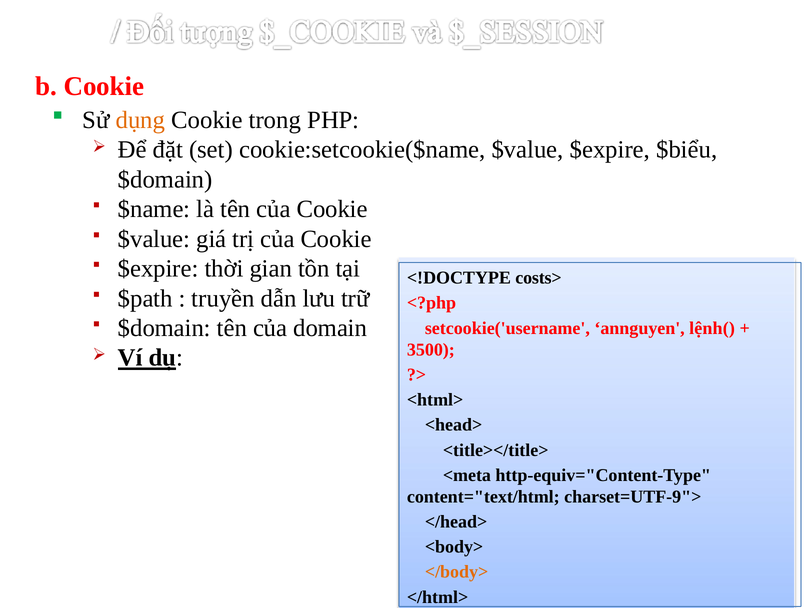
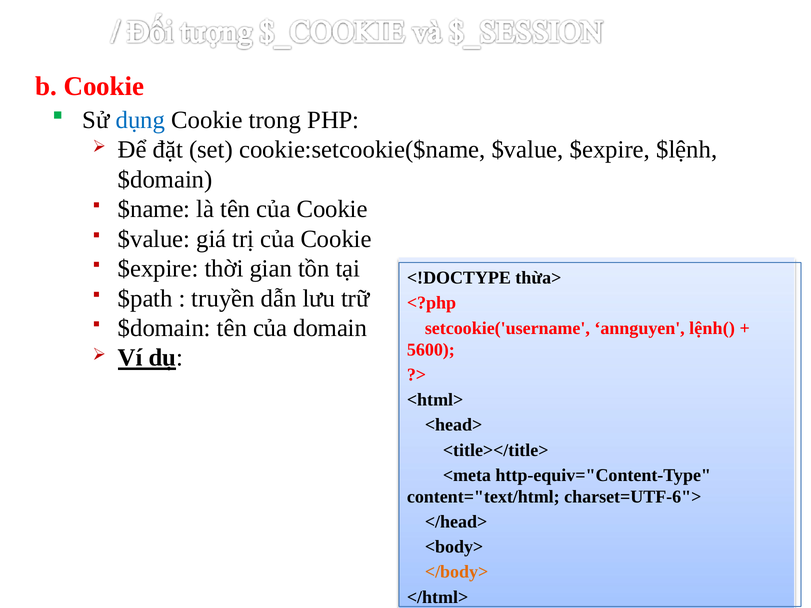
dụng colour: orange -> blue
$biểu: $biểu -> $lệnh
costs>: costs> -> thừa>
3500: 3500 -> 5600
charset=UTF-9">: charset=UTF-9"> -> charset=UTF-6">
